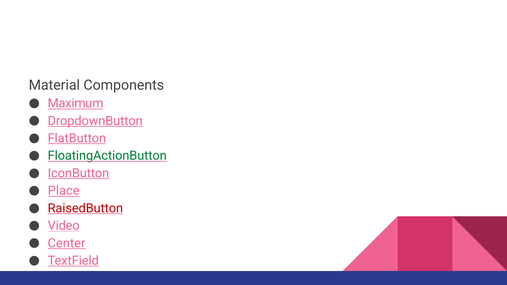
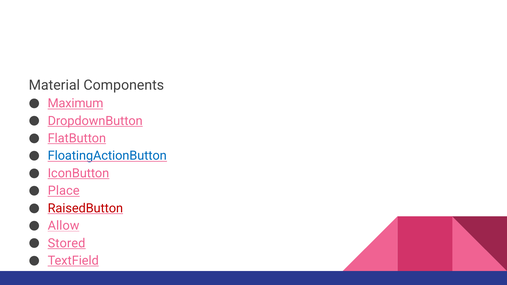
FloatingActionButton colour: green -> blue
Video: Video -> Allow
Center: Center -> Stored
